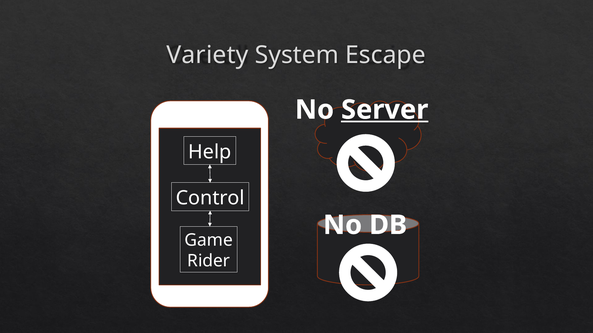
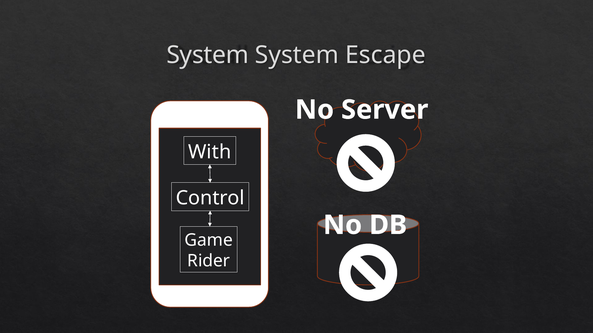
Variety at (207, 55): Variety -> System
Server underline: present -> none
Help: Help -> With
